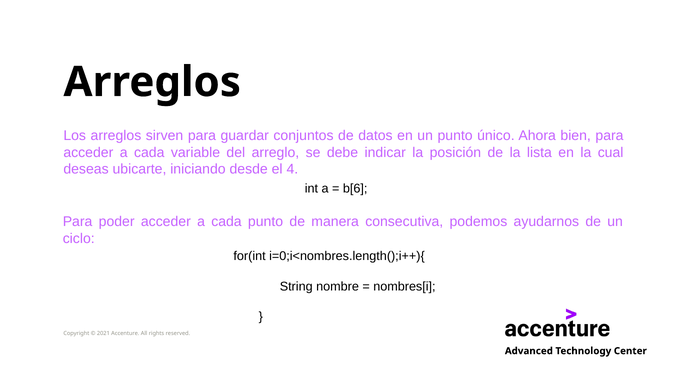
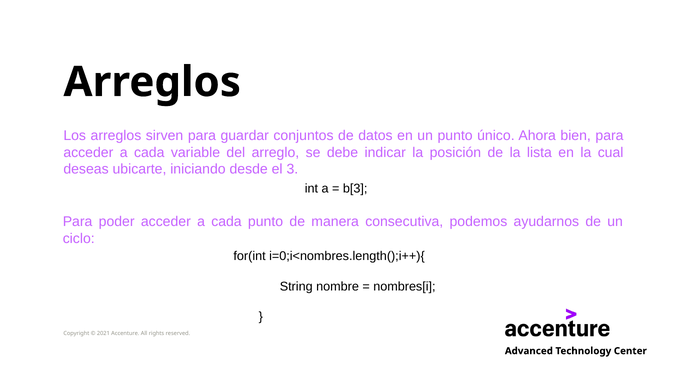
4: 4 -> 3
b[6: b[6 -> b[3
